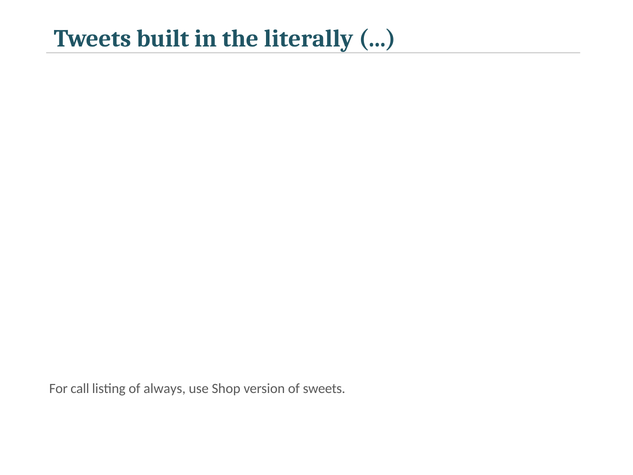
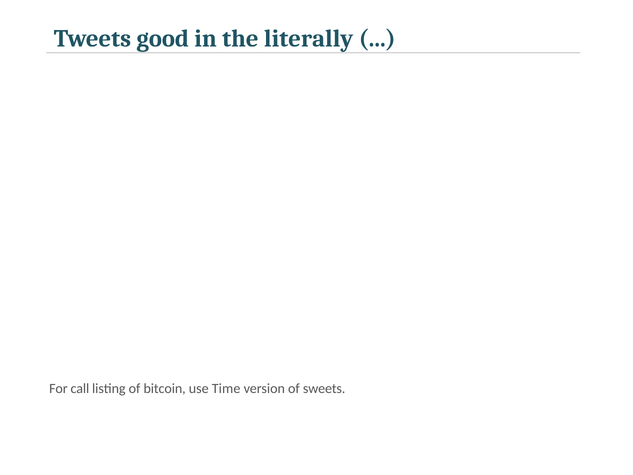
built: built -> good
always: always -> bitcoin
Shop: Shop -> Time
